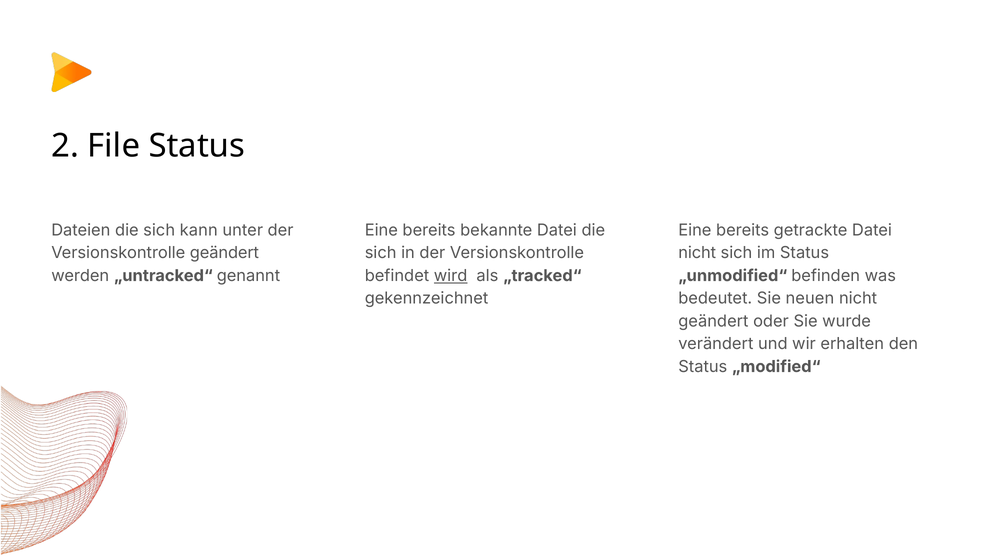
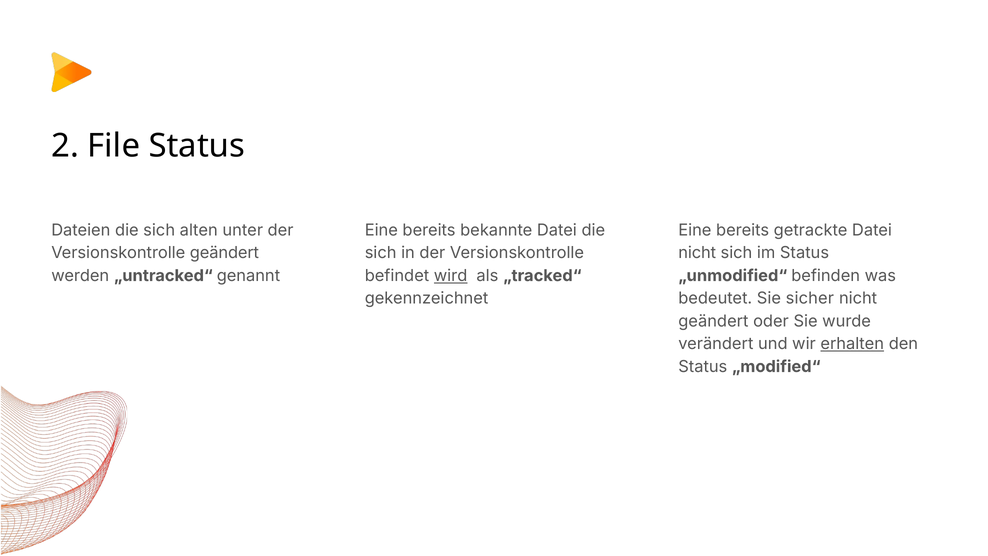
kann: kann -> alten
neuen: neuen -> sicher
erhalten underline: none -> present
